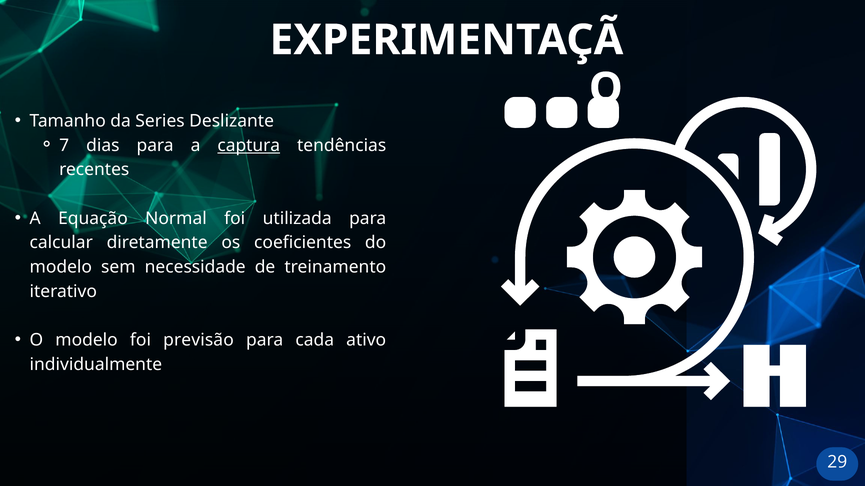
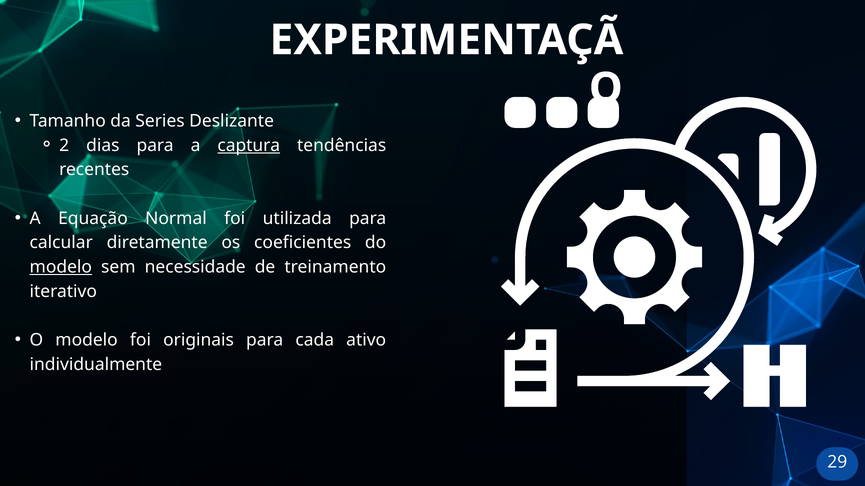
7: 7 -> 2
modelo at (61, 267) underline: none -> present
previsão: previsão -> originais
